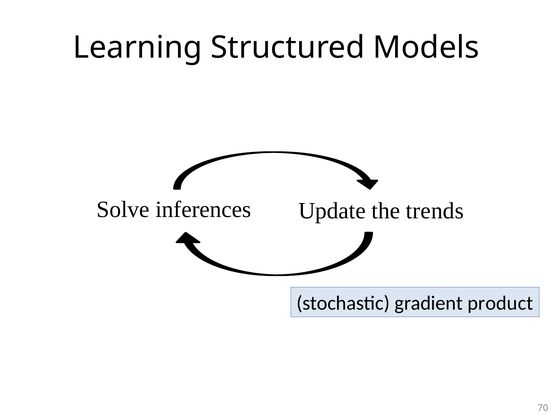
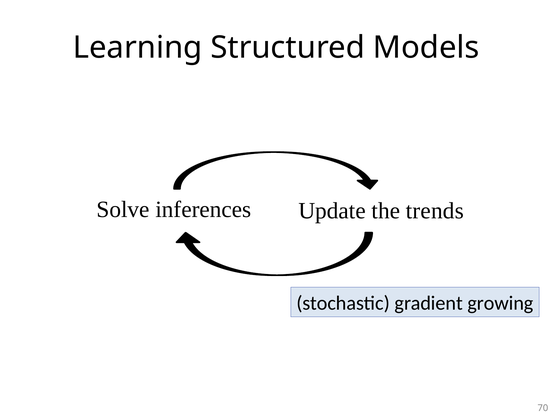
product: product -> growing
